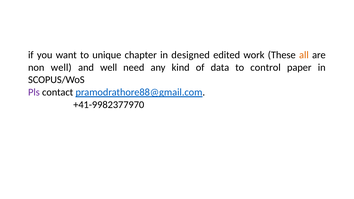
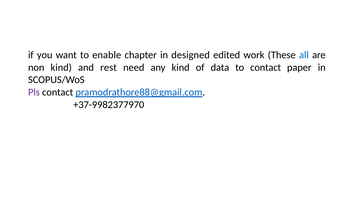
unique: unique -> enable
all colour: orange -> blue
non well: well -> kind
and well: well -> rest
to control: control -> contact
+41-9982377970: +41-9982377970 -> +37-9982377970
